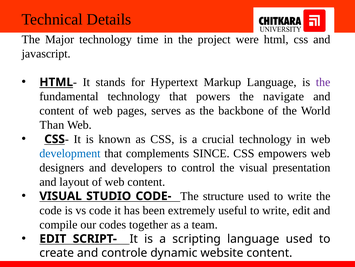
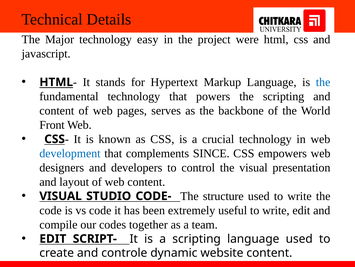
time: time -> easy
the at (323, 82) colour: purple -> blue
the navigate: navigate -> scripting
Than: Than -> Front
